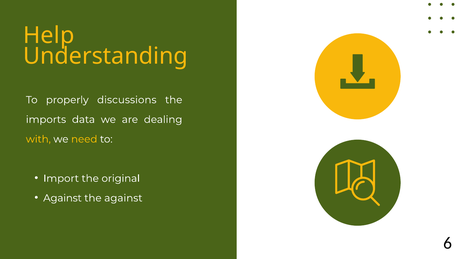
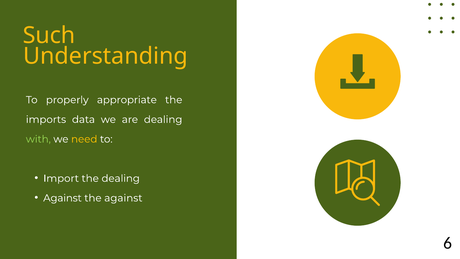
Help: Help -> Such
discussions: discussions -> appropriate
with colour: yellow -> light green
the original: original -> dealing
